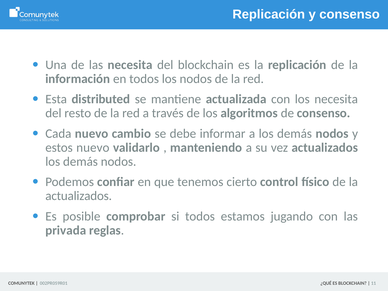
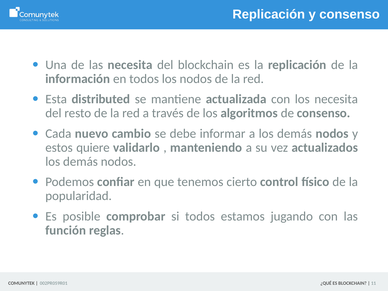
estos nuevo: nuevo -> quiere
actualizados at (79, 196): actualizados -> popularidad
privada: privada -> función
